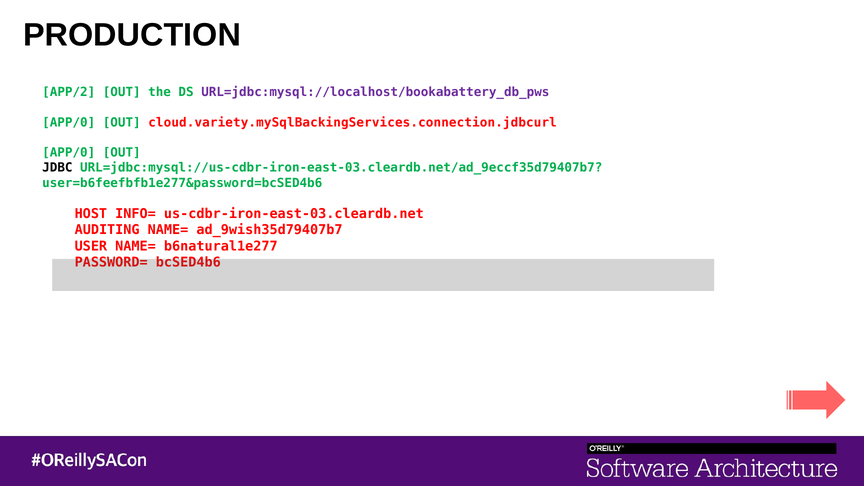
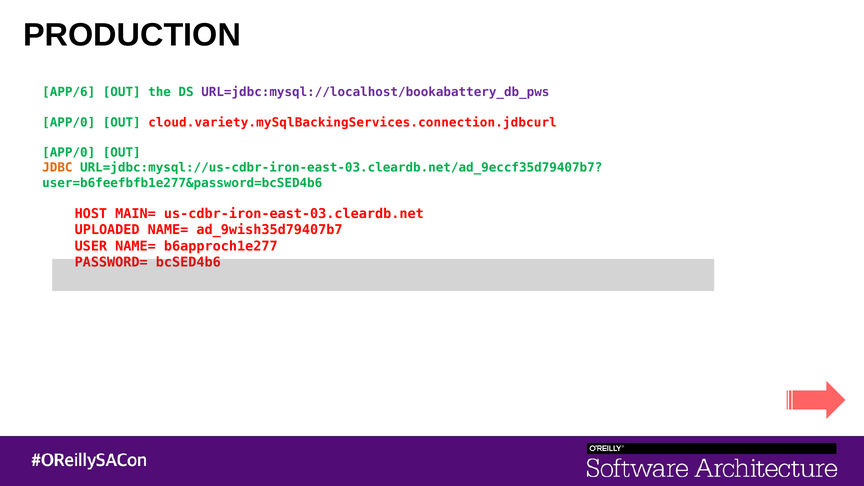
APP/2: APP/2 -> APP/6
JDBC colour: black -> orange
INFO=: INFO= -> MAIN=
AUDITING: AUDITING -> UPLOADED
b6natural1e277: b6natural1e277 -> b6approch1e277
